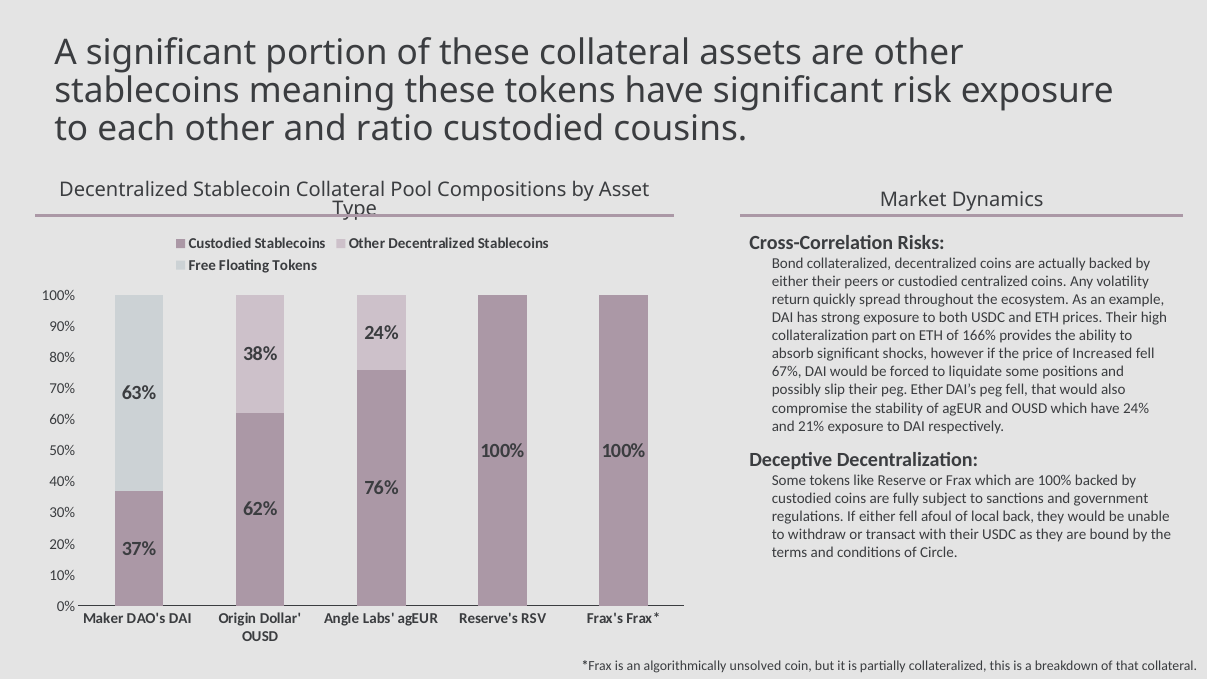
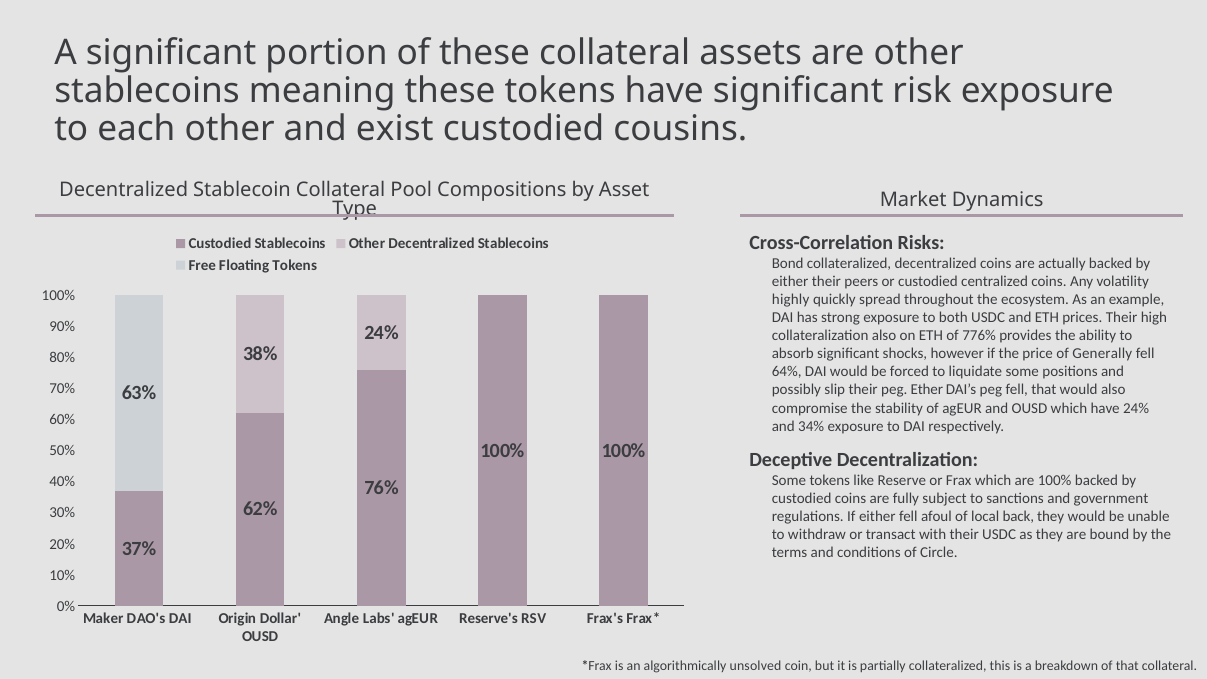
ratio: ratio -> exist
return: return -> highly
collateralization part: part -> also
166%: 166% -> 776%
Increased: Increased -> Generally
67%: 67% -> 64%
21%: 21% -> 34%
